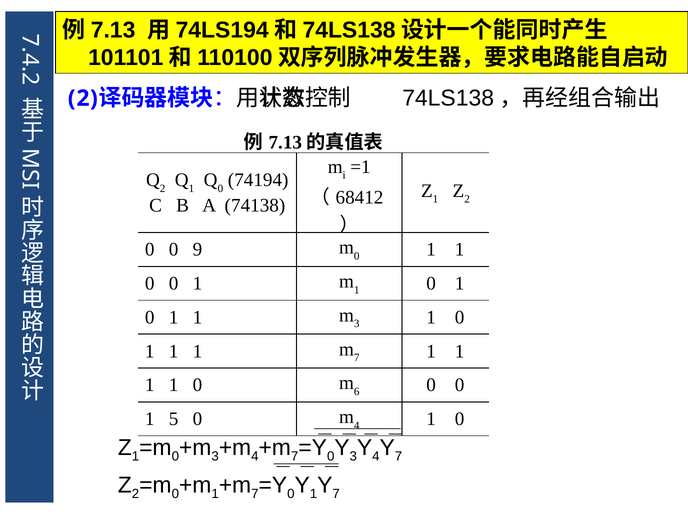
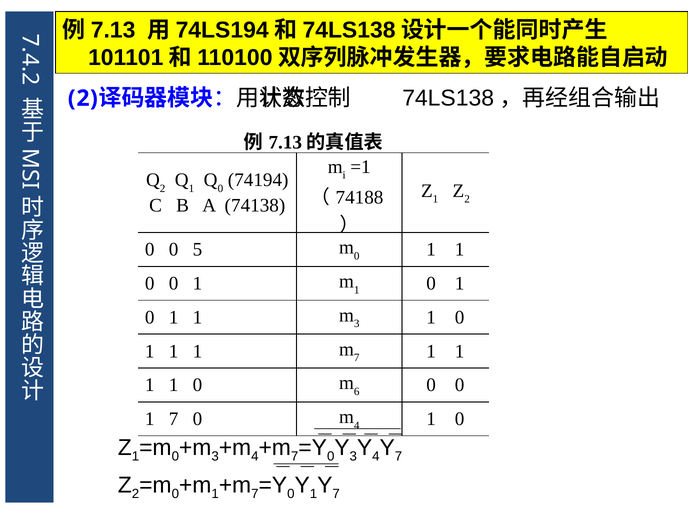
68412: 68412 -> 74188
9: 9 -> 5
1 5: 5 -> 7
